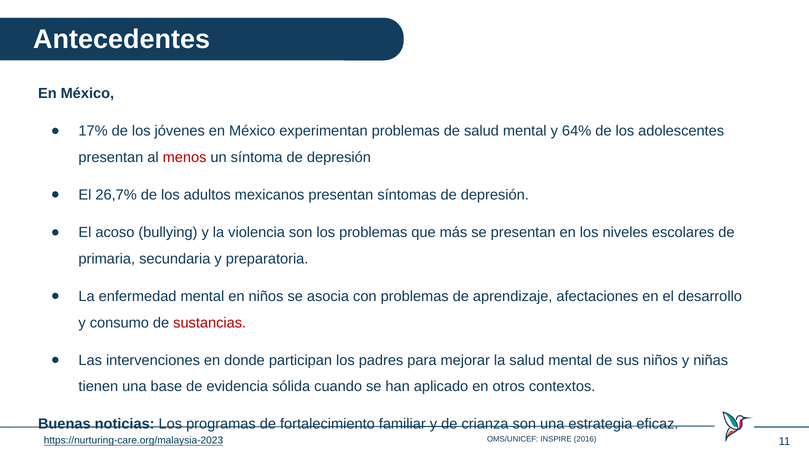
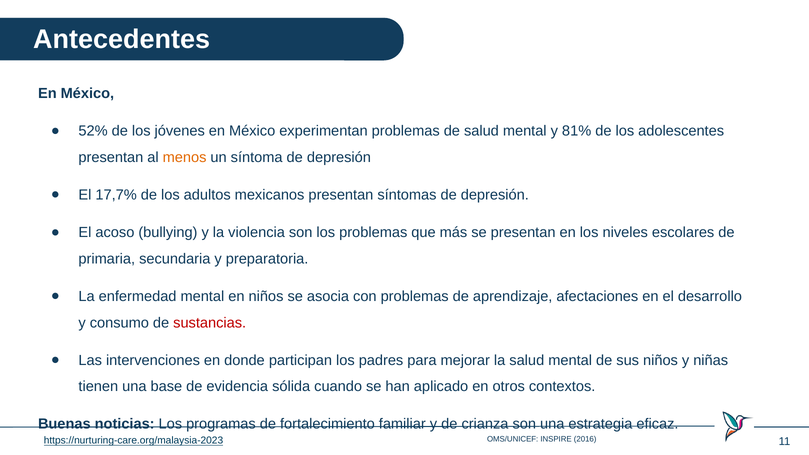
17%: 17% -> 52%
64%: 64% -> 81%
menos colour: red -> orange
26,7%: 26,7% -> 17,7%
